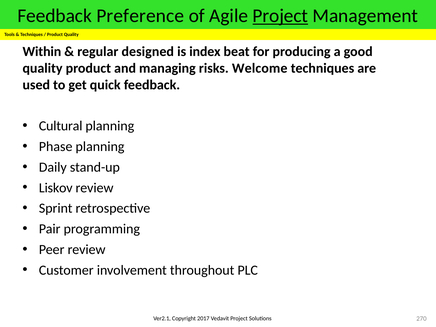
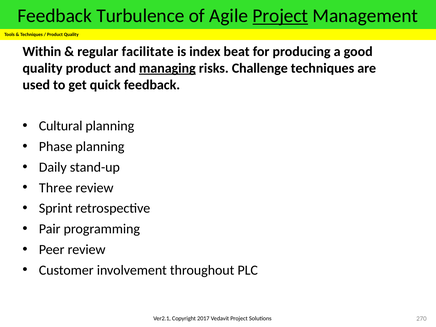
Preference: Preference -> Turbulence
designed: designed -> facilitate
managing underline: none -> present
Welcome: Welcome -> Challenge
Liskov: Liskov -> Three
